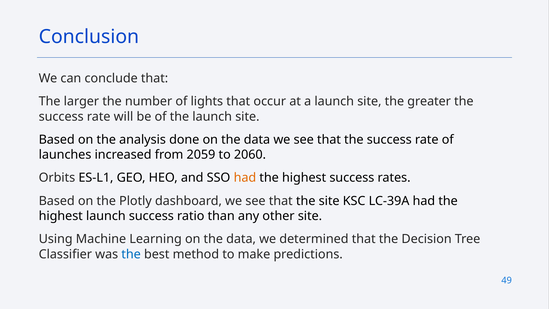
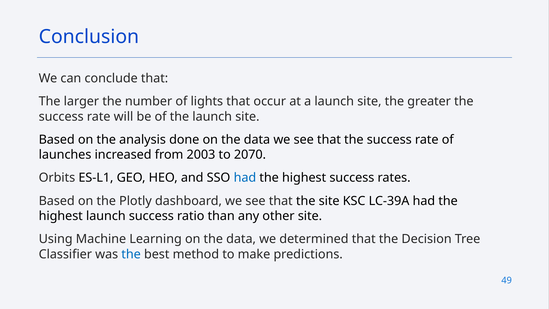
2059: 2059 -> 2003
2060: 2060 -> 2070
had at (245, 178) colour: orange -> blue
